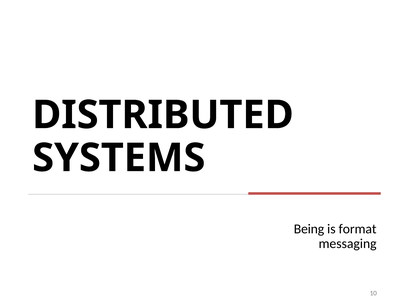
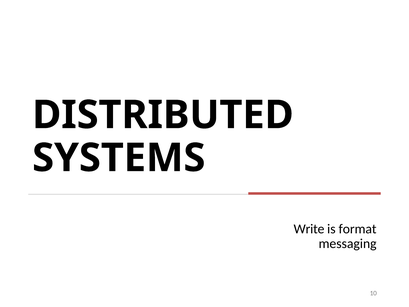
Being: Being -> Write
